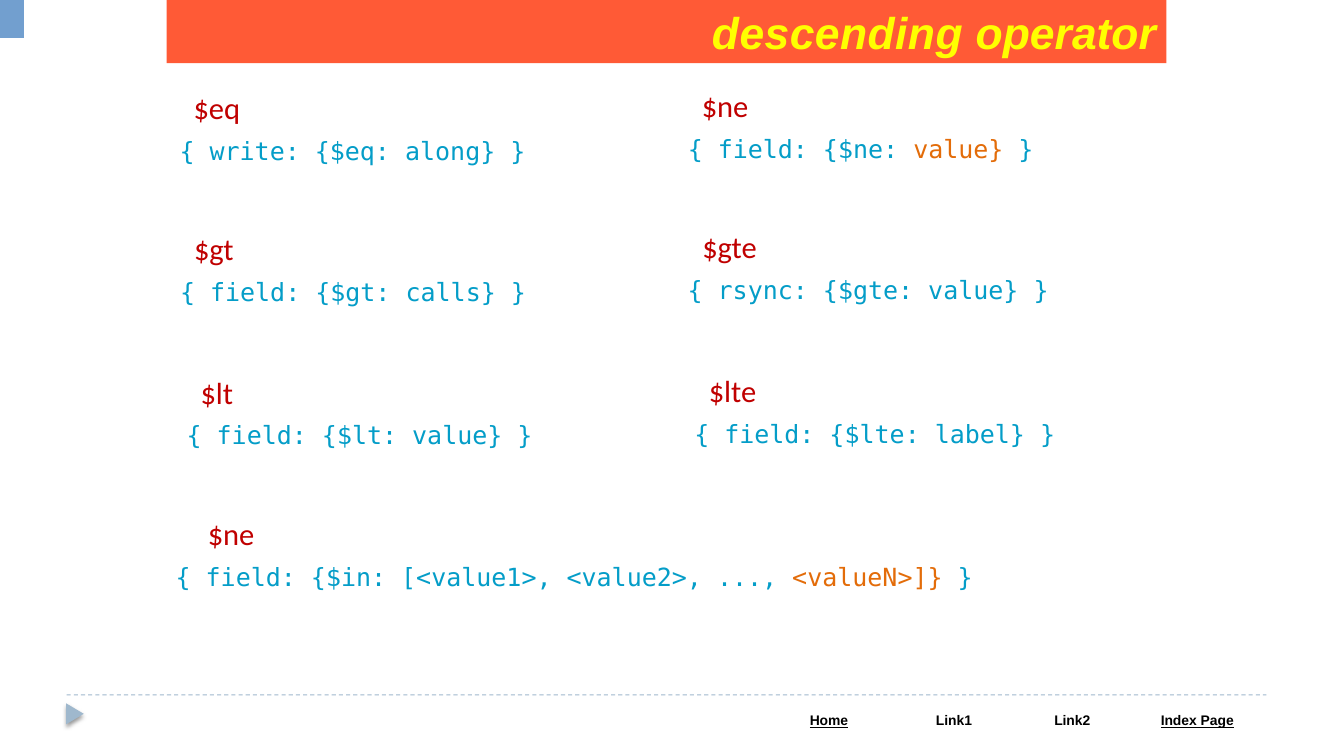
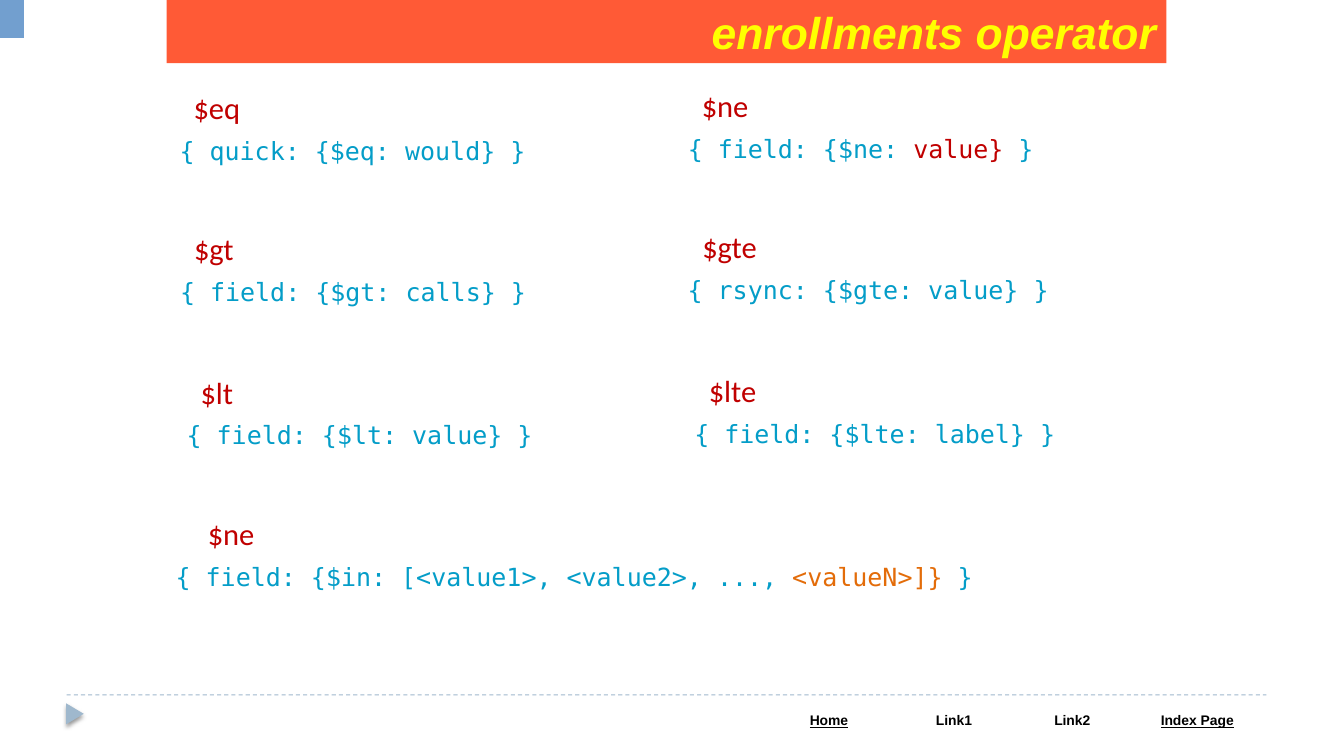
descending: descending -> enrollments
value at (958, 150) colour: orange -> red
write: write -> quick
along: along -> would
